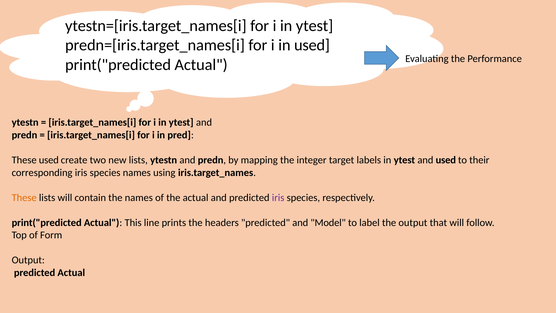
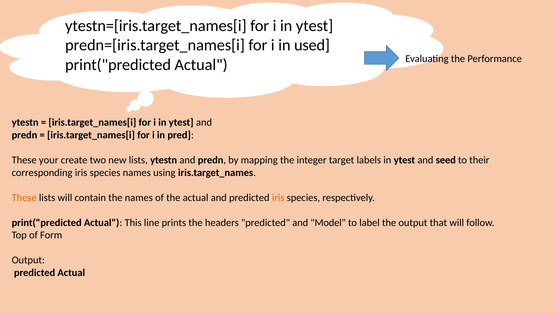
These used: used -> your
and used: used -> seed
iris at (278, 197) colour: purple -> orange
